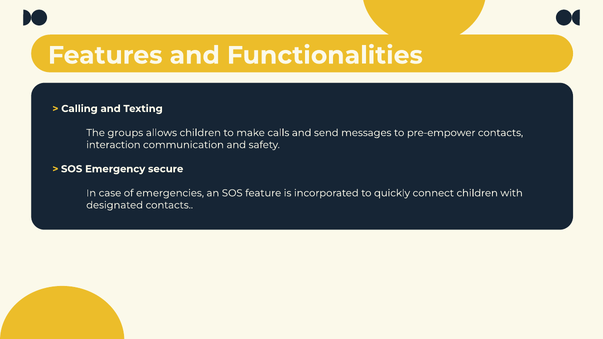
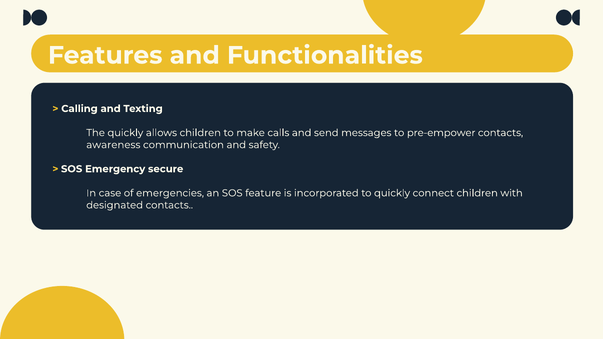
The groups: groups -> quickly
interaction: interaction -> awareness
